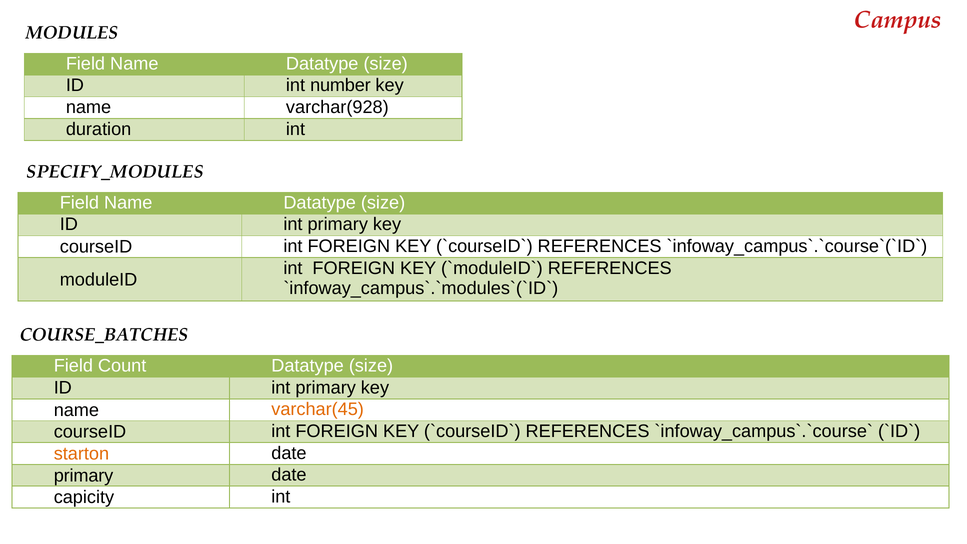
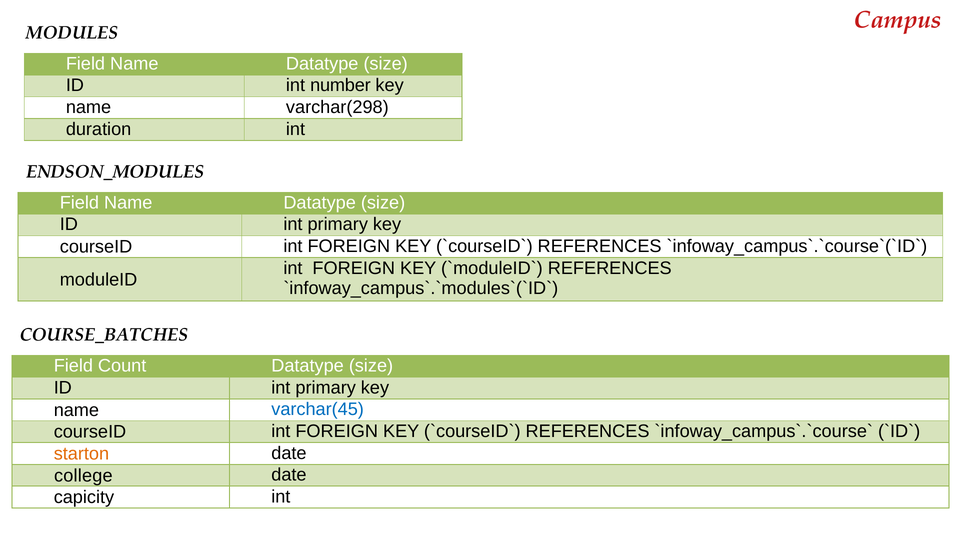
varchar(928: varchar(928 -> varchar(298
SPECIFY_MODULES: SPECIFY_MODULES -> ENDSON_MODULES
varchar(45 colour: orange -> blue
primary at (84, 476): primary -> college
